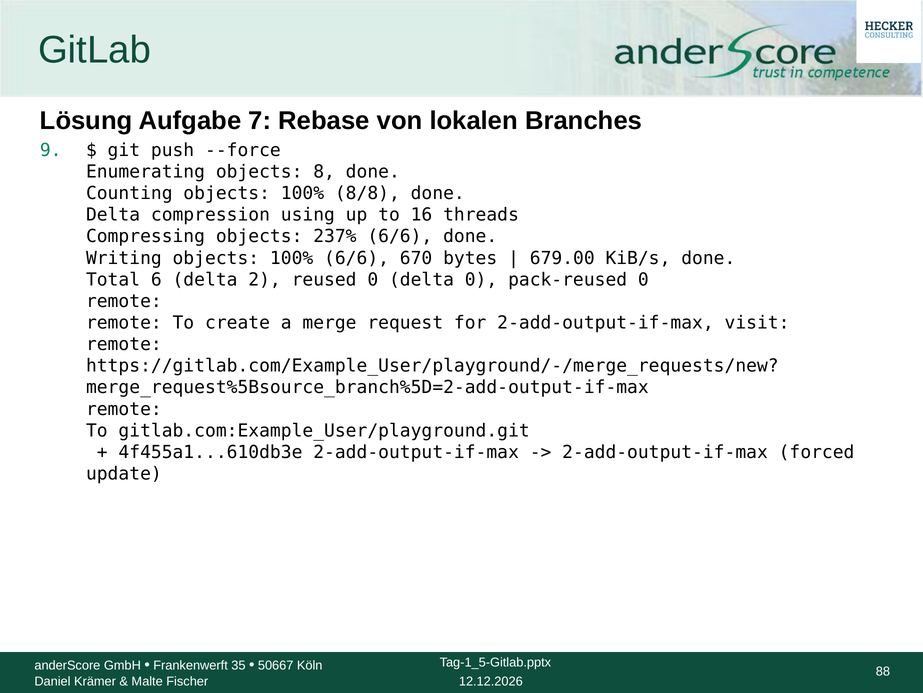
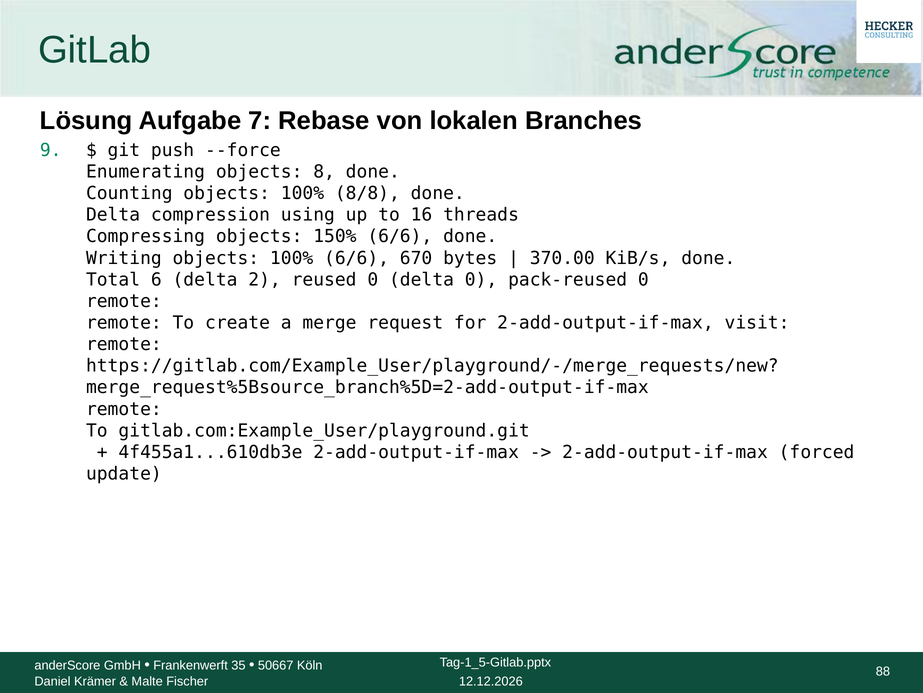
237%: 237% -> 150%
679.00: 679.00 -> 370.00
